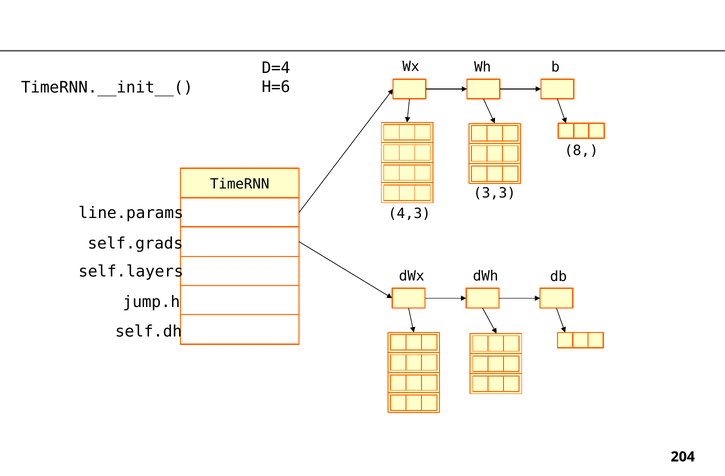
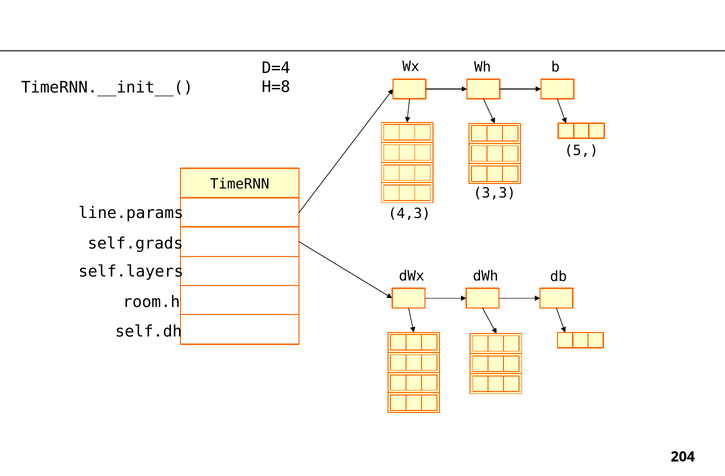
H=6: H=6 -> H=8
8: 8 -> 5
jump.h: jump.h -> room.h
